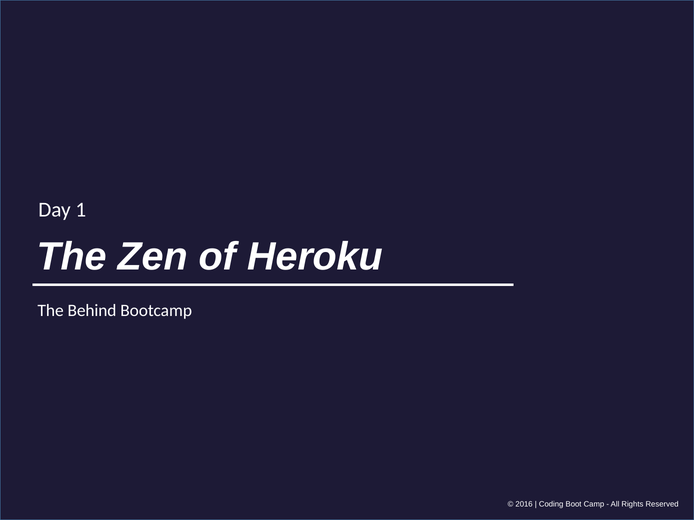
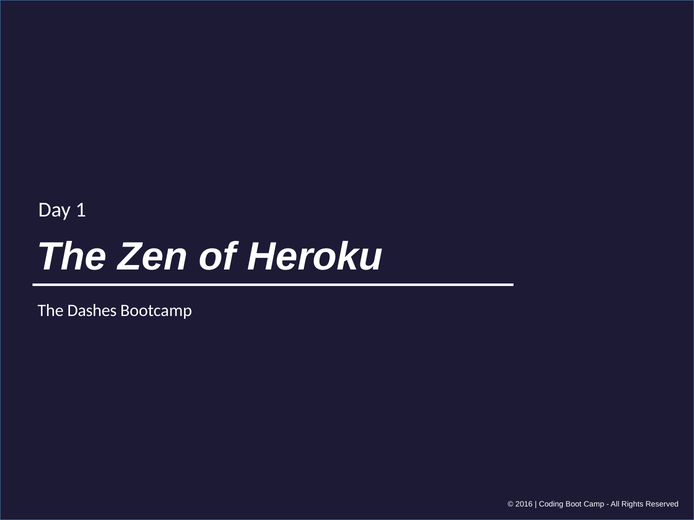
Behind: Behind -> Dashes
